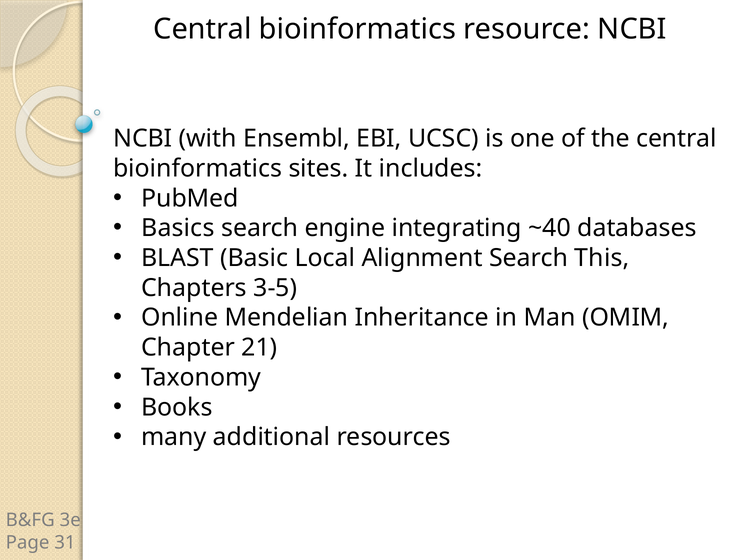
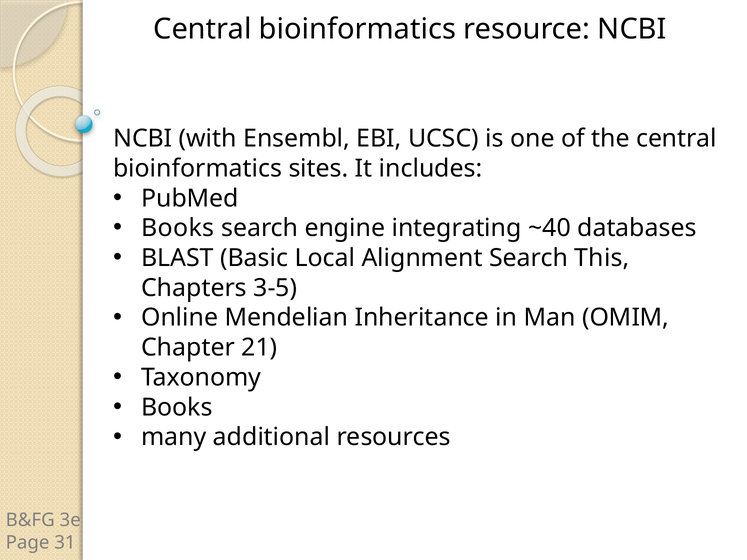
Basics at (178, 228): Basics -> Books
